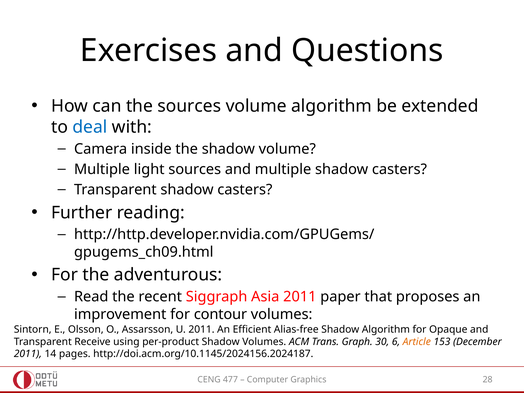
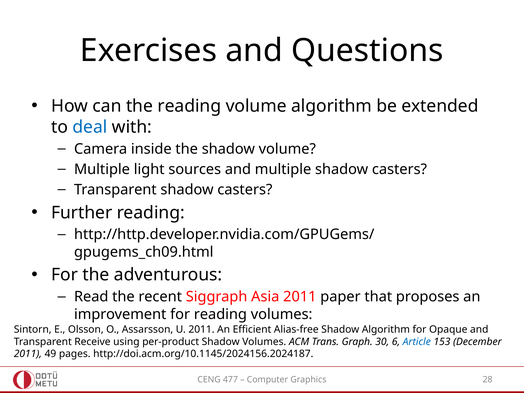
the sources: sources -> reading
for contour: contour -> reading
Article colour: orange -> blue
14: 14 -> 49
